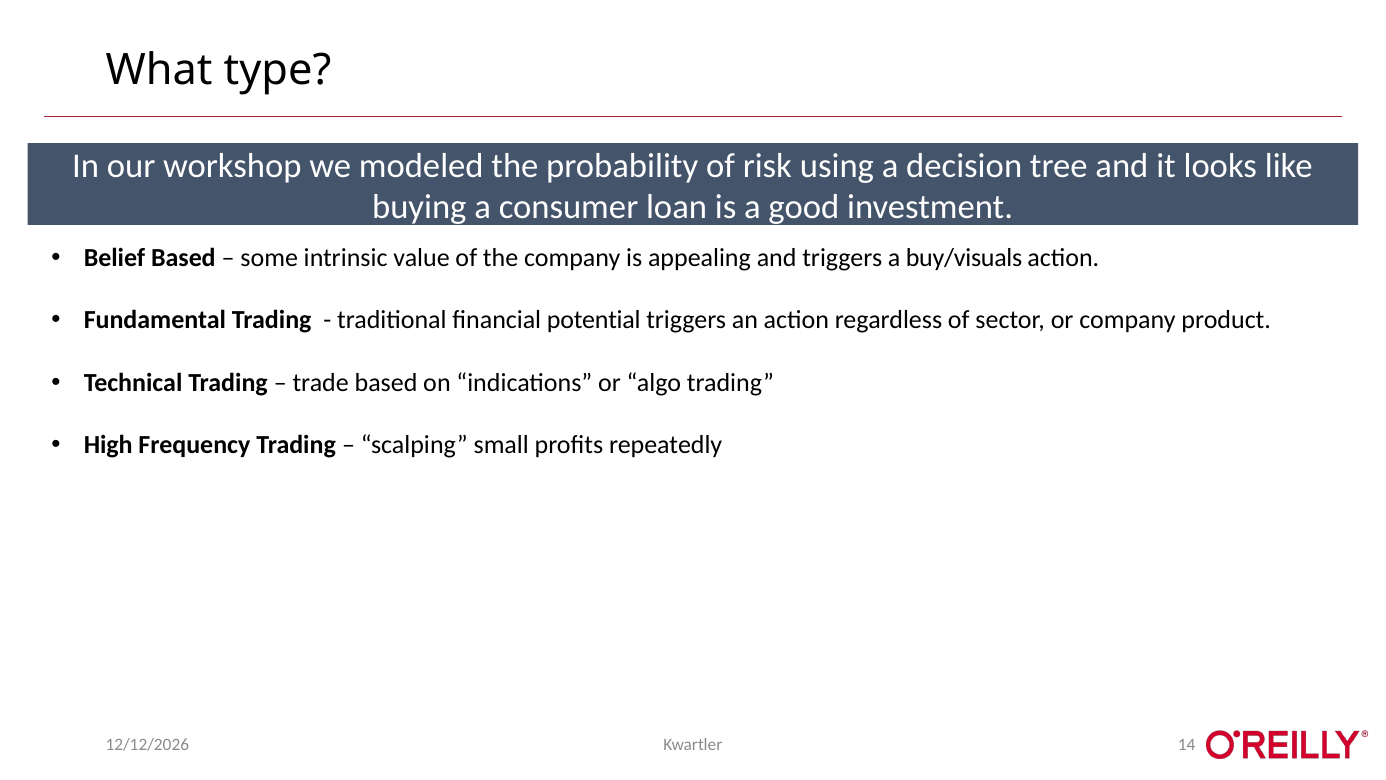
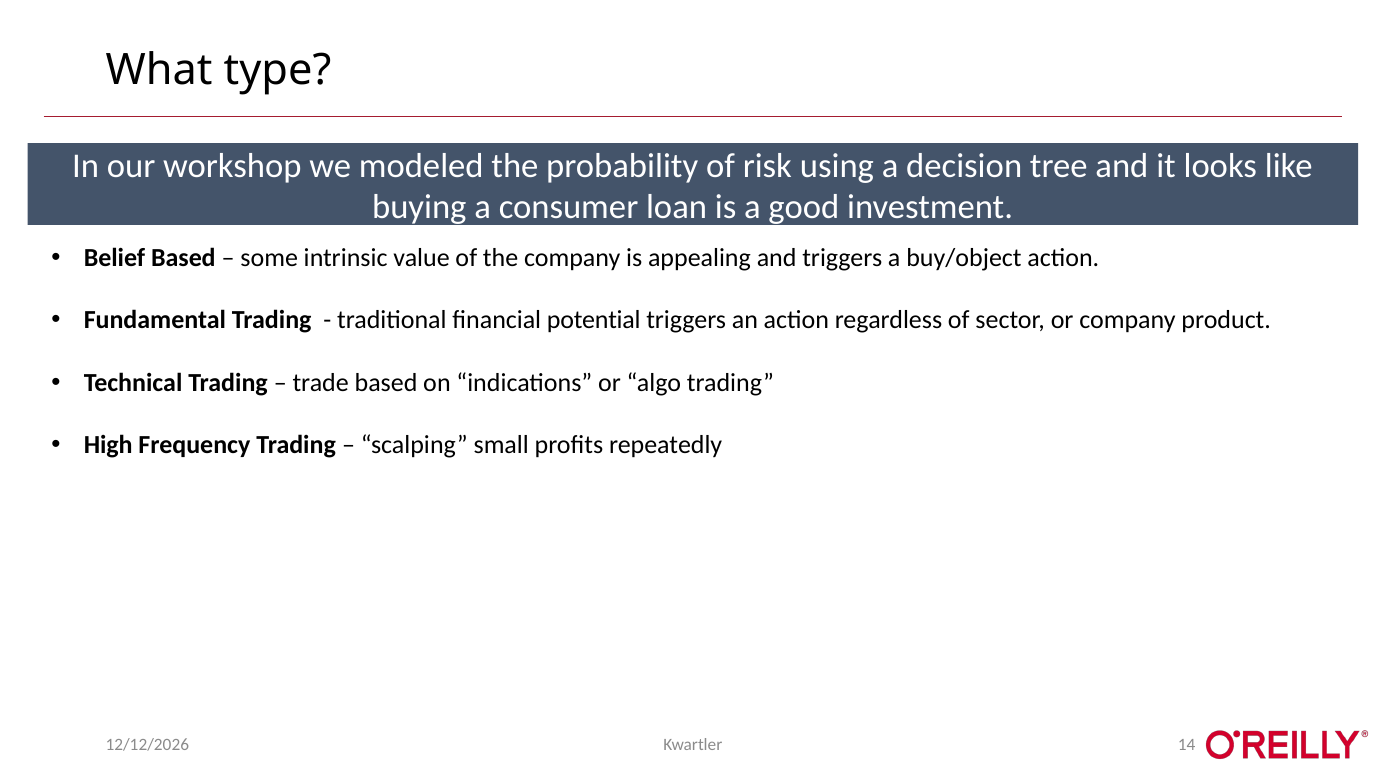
buy/visuals: buy/visuals -> buy/object
